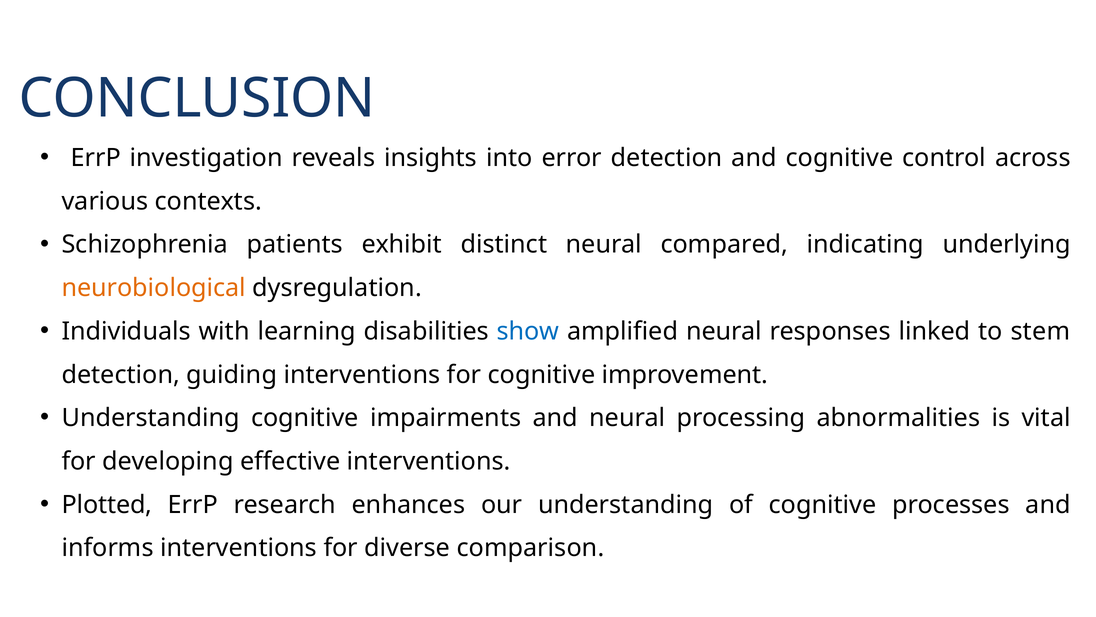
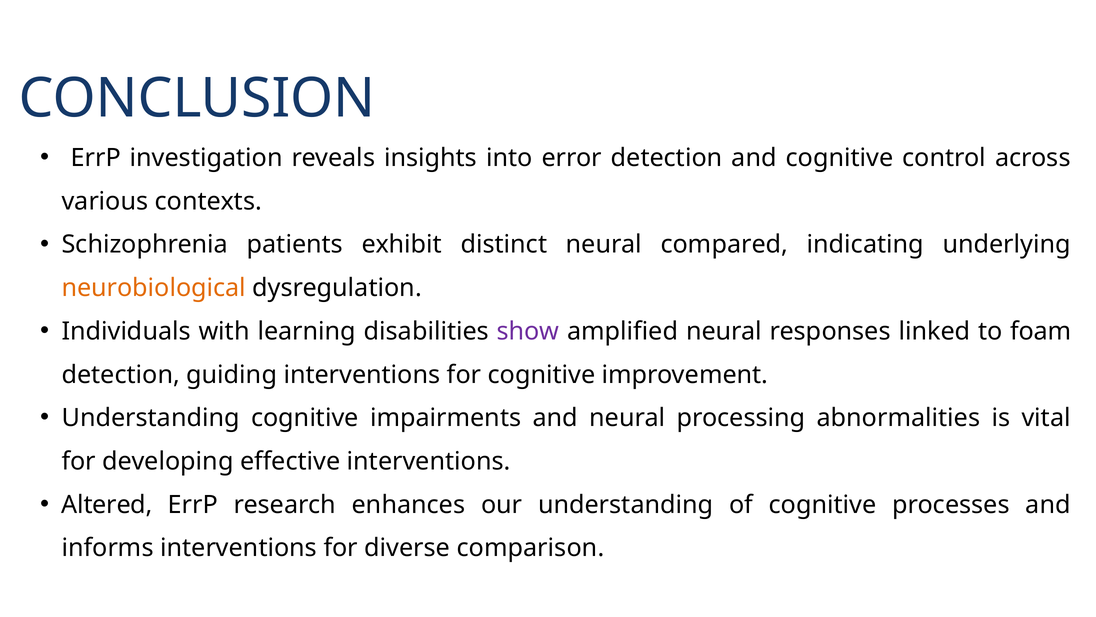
show colour: blue -> purple
stem: stem -> foam
Plotted: Plotted -> Altered
